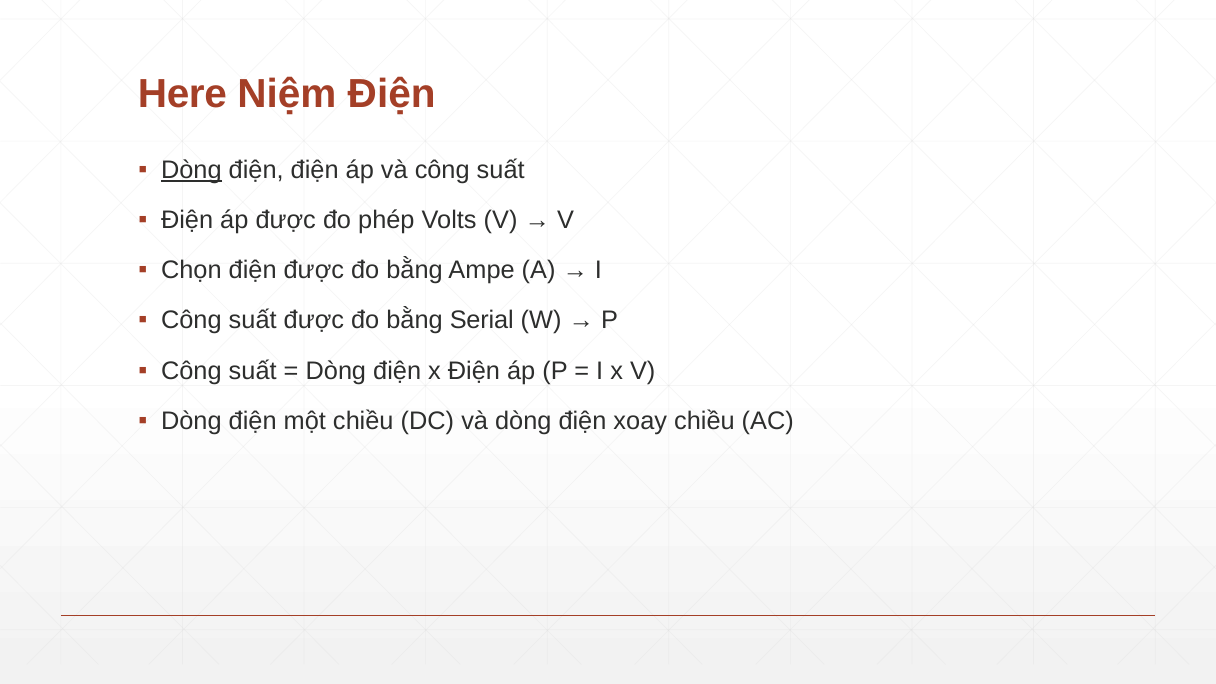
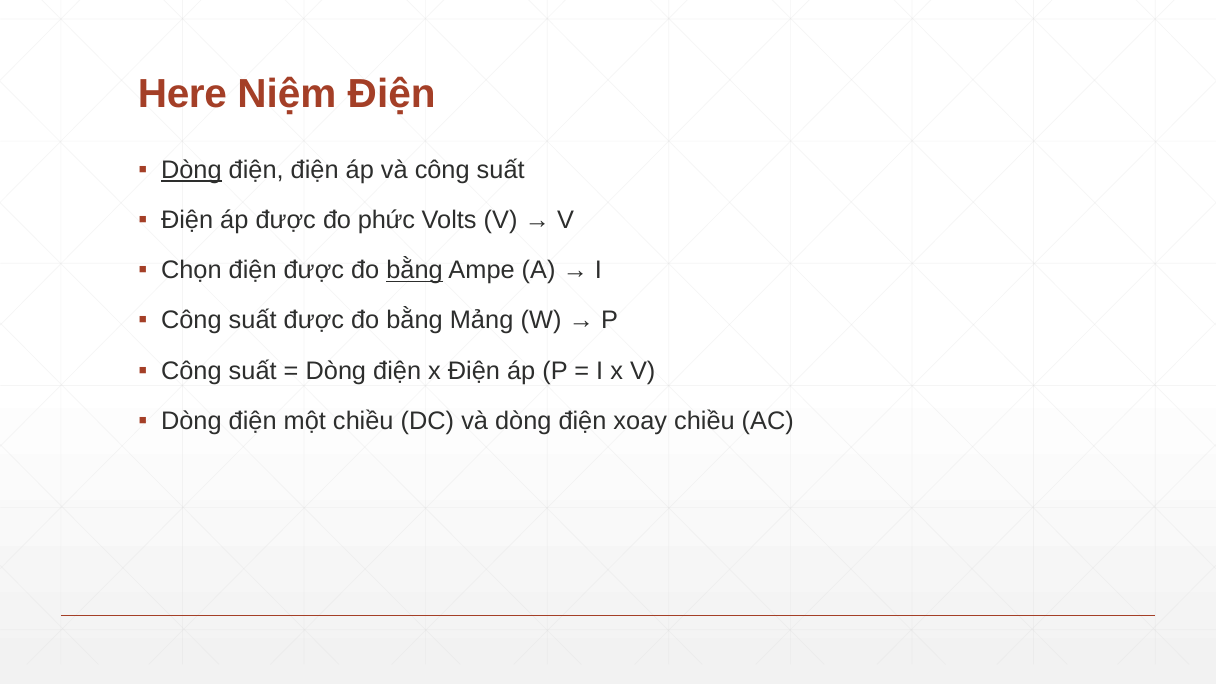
phép: phép -> phức
bằng at (415, 270) underline: none -> present
Serial: Serial -> Mảng
